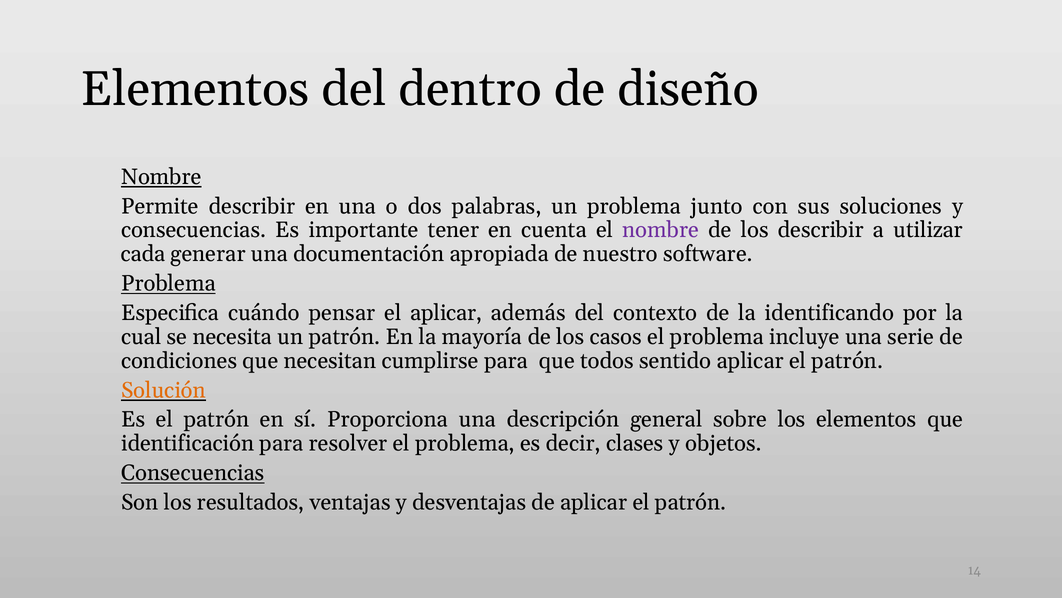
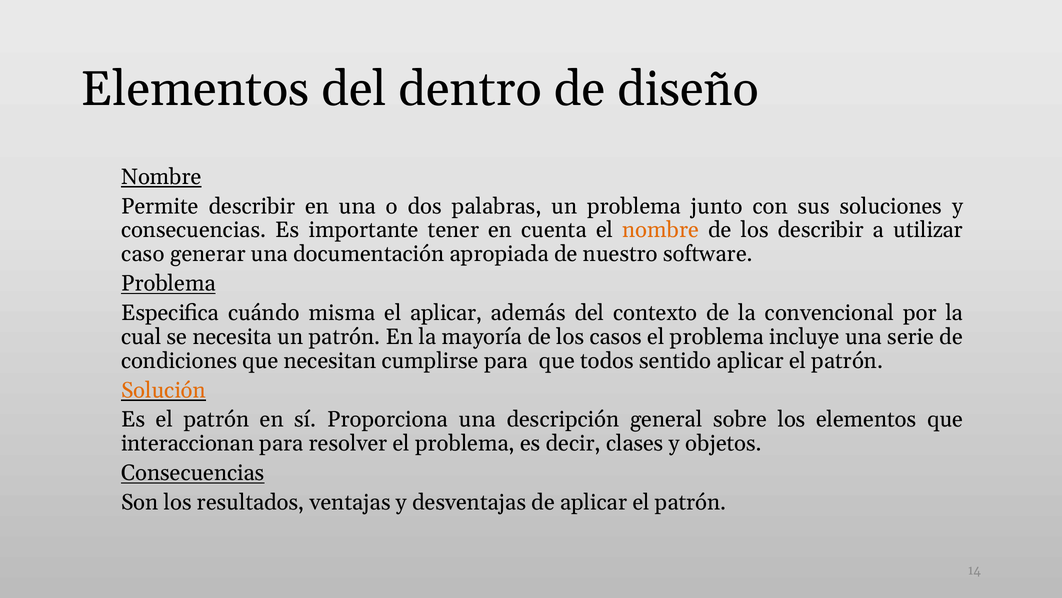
nombre at (661, 230) colour: purple -> orange
cada: cada -> caso
pensar: pensar -> misma
identificando: identificando -> convencional
identificación: identificación -> interaccionan
